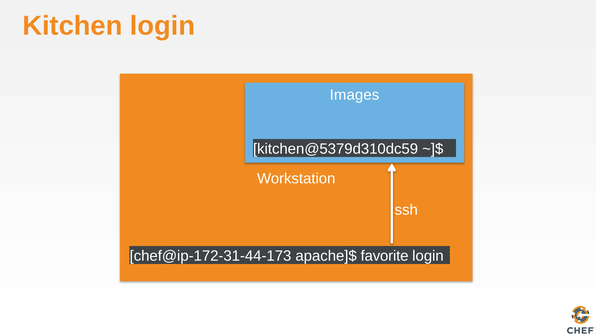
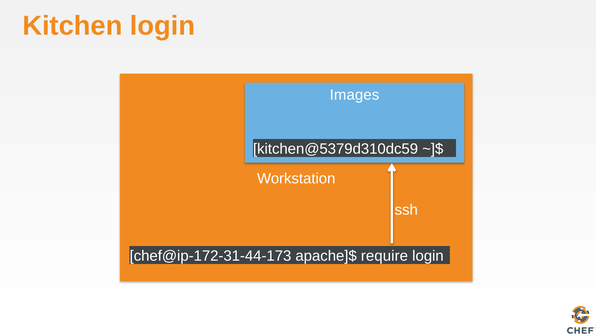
favorite: favorite -> require
